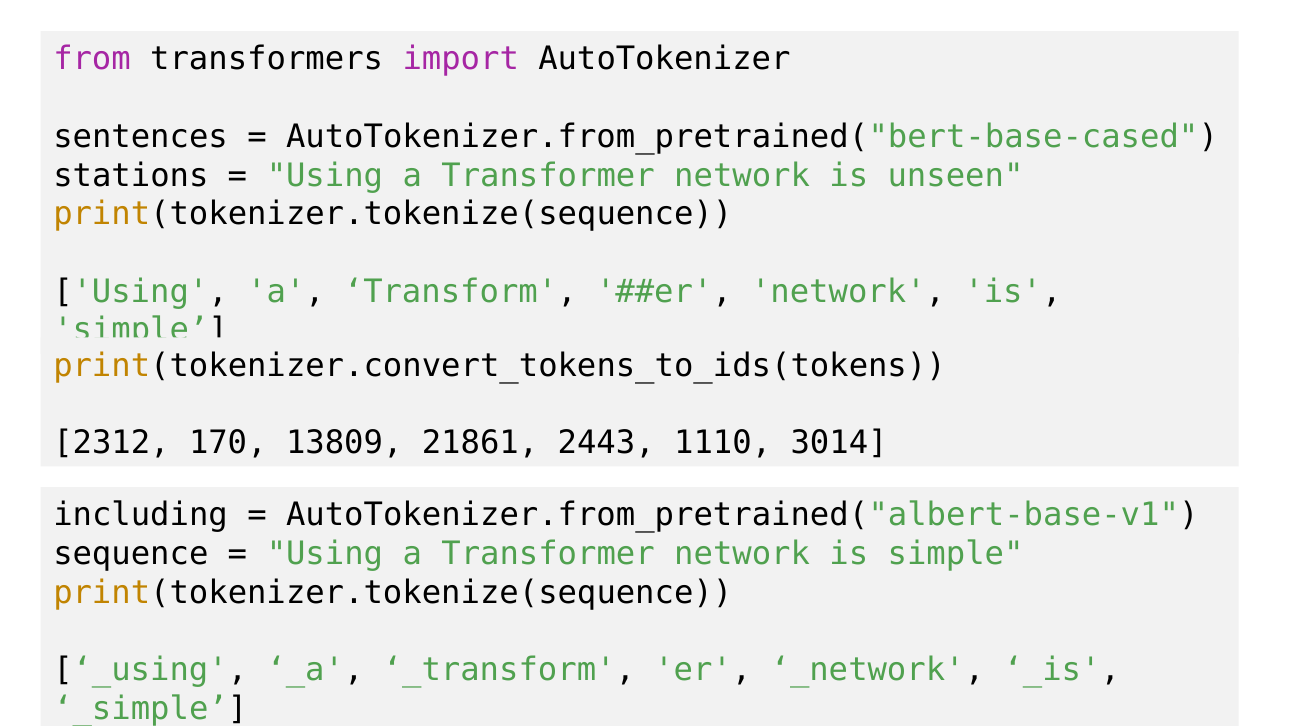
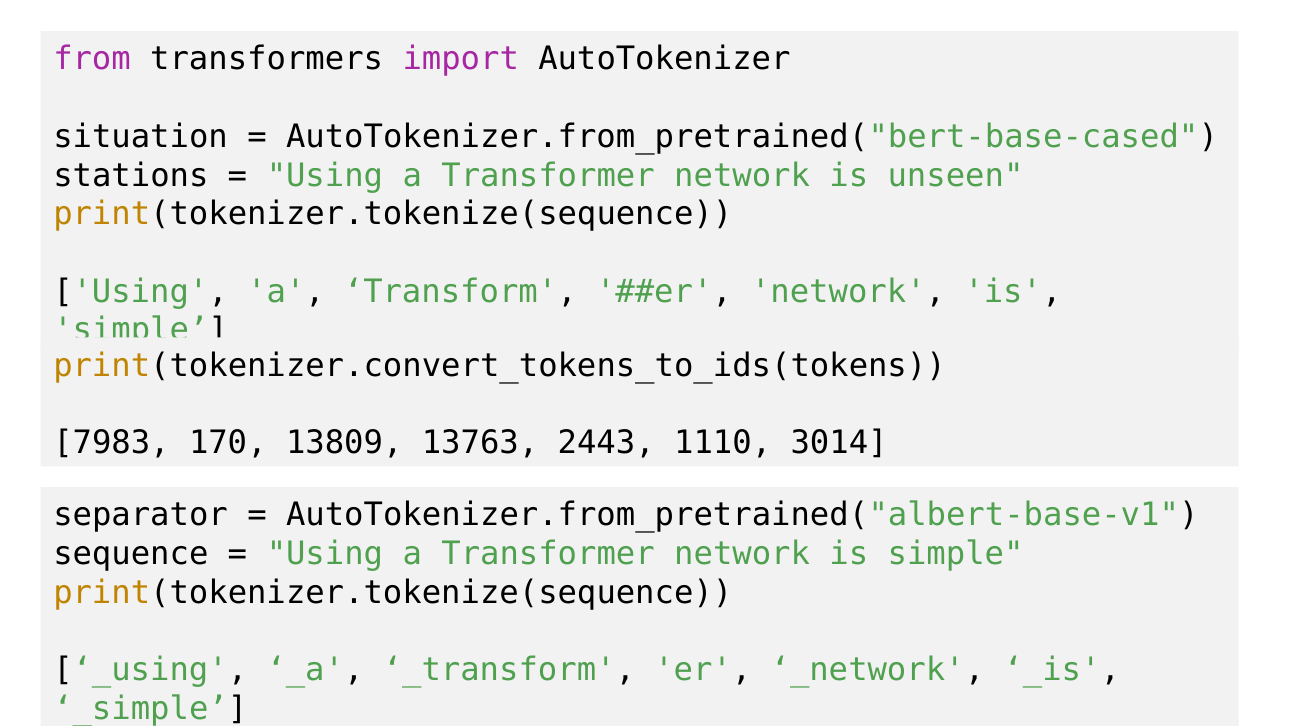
sentences: sentences -> situation
2312: 2312 -> 7983
21861: 21861 -> 13763
including: including -> separator
